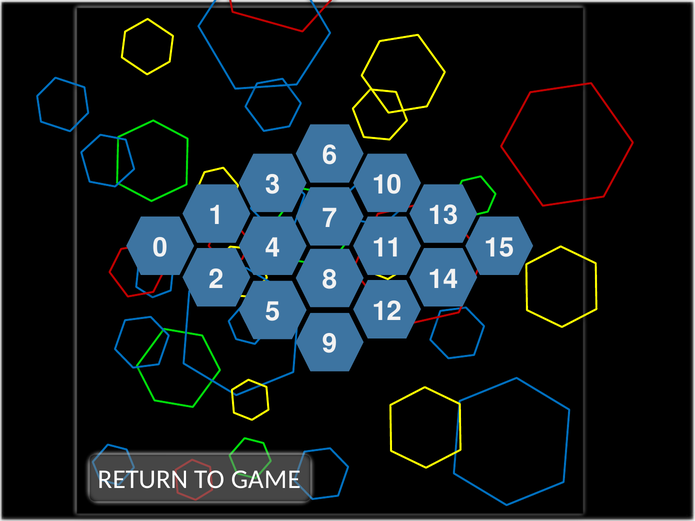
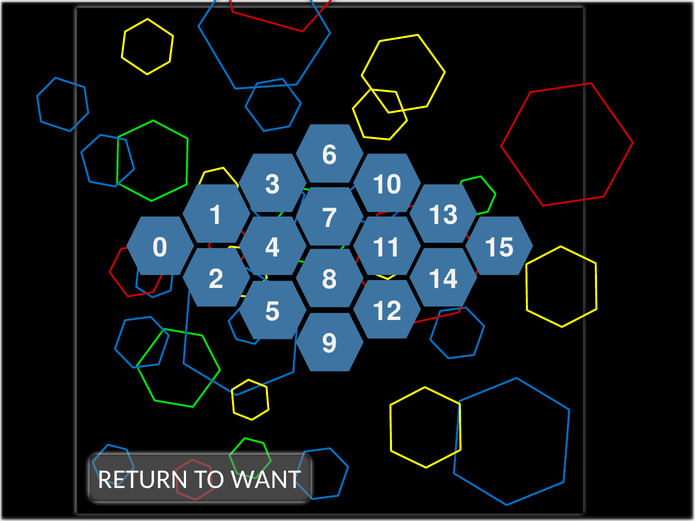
GAME: GAME -> WANT
